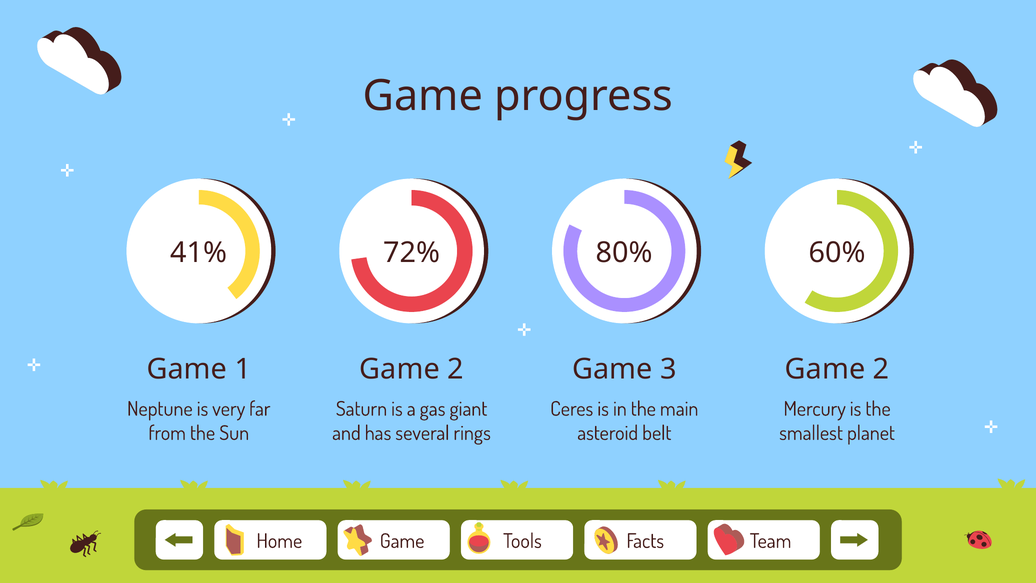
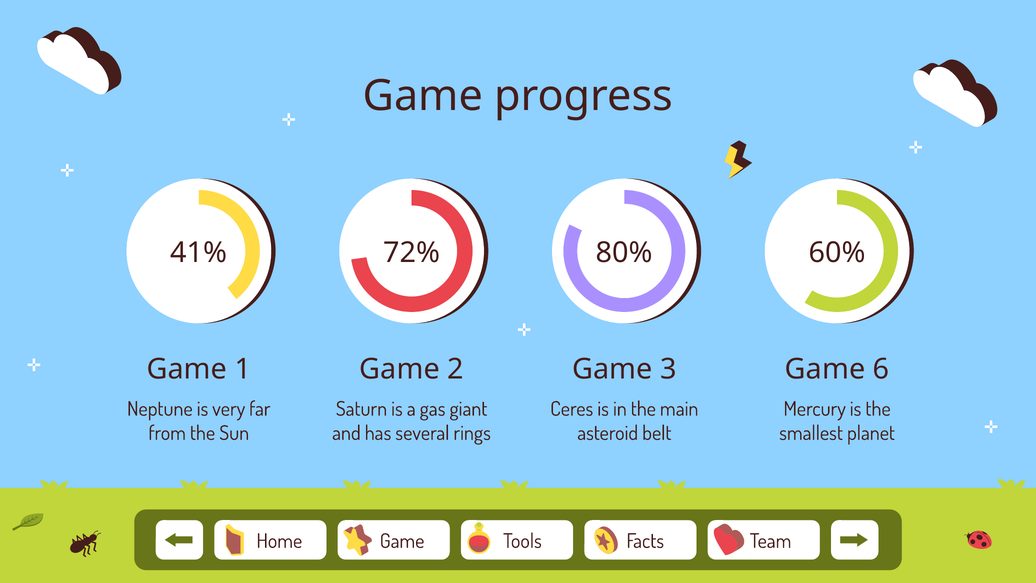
2 at (881, 369): 2 -> 6
